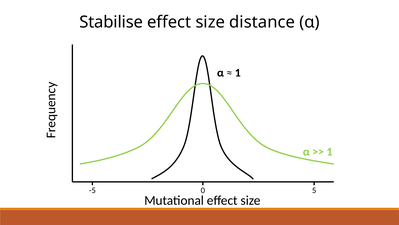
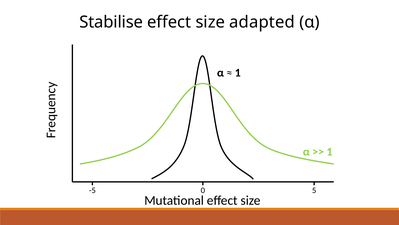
distance: distance -> adapted
